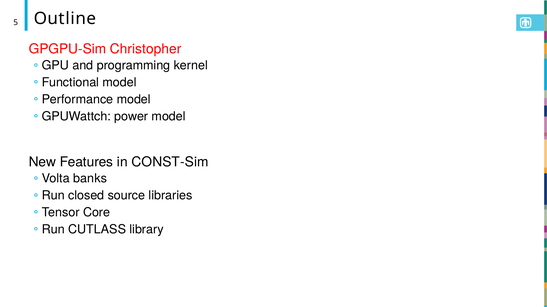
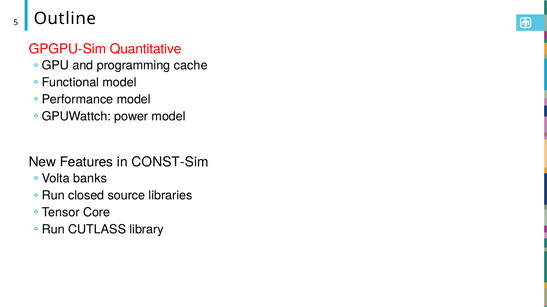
Christopher: Christopher -> Quantitative
kernel: kernel -> cache
